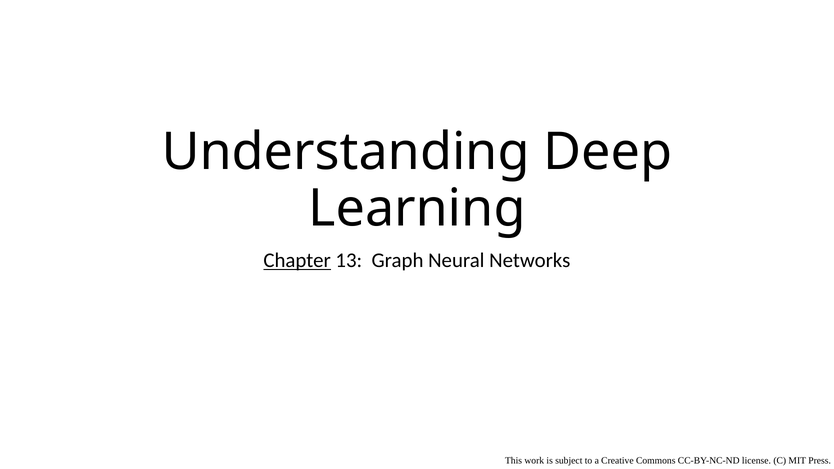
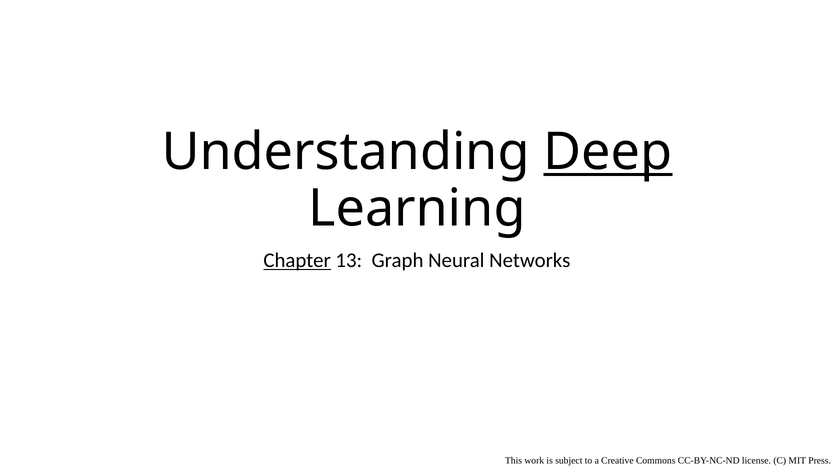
Deep underline: none -> present
